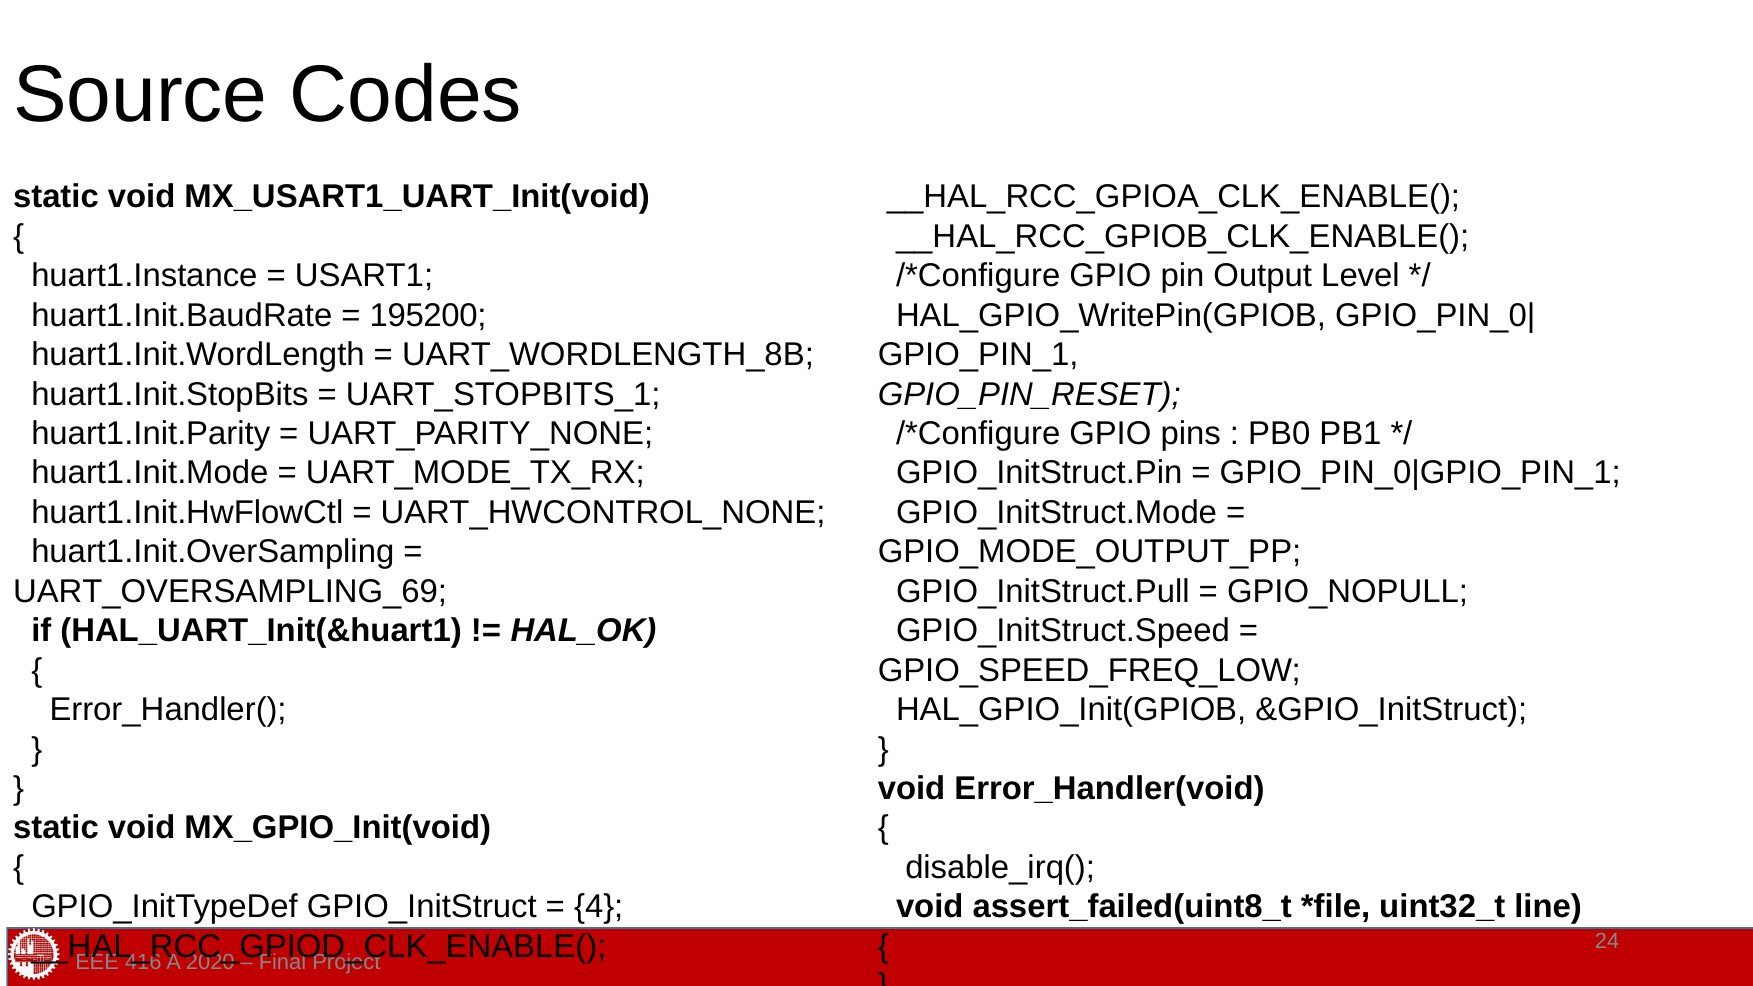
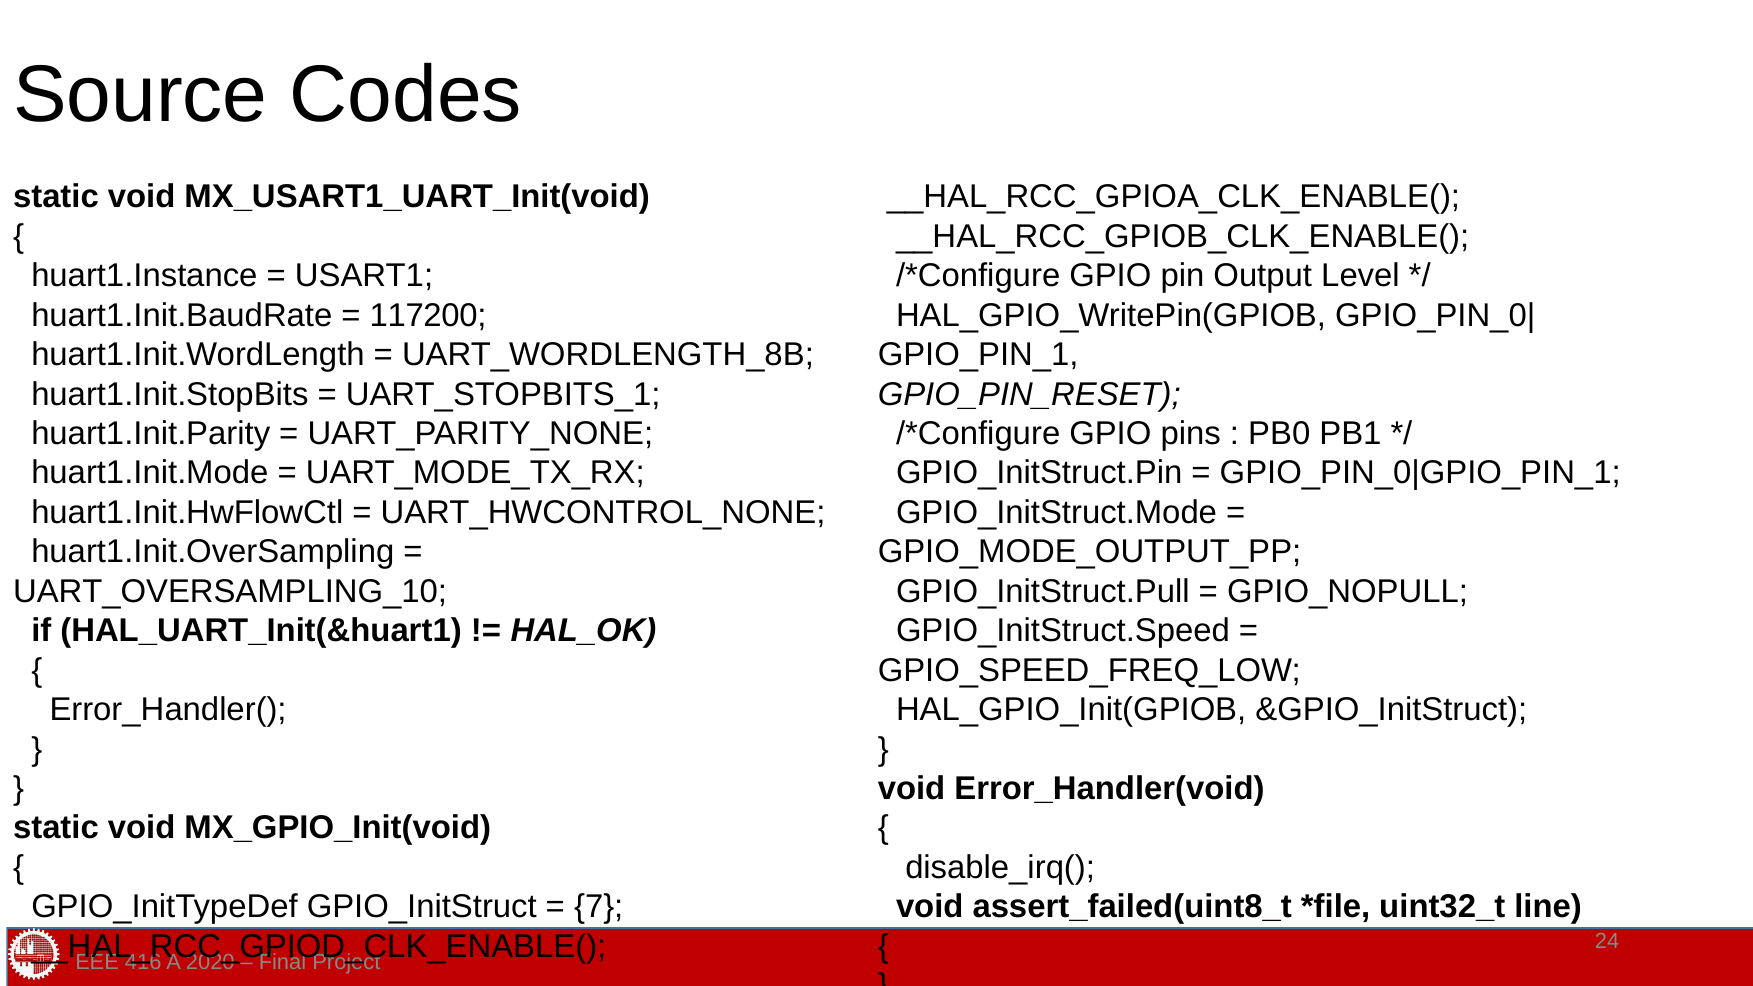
195200: 195200 -> 117200
UART_OVERSAMPLING_69: UART_OVERSAMPLING_69 -> UART_OVERSAMPLING_10
4: 4 -> 7
